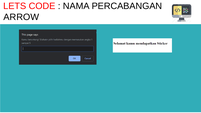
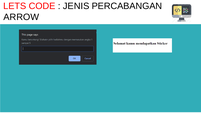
NAMA: NAMA -> JENIS
